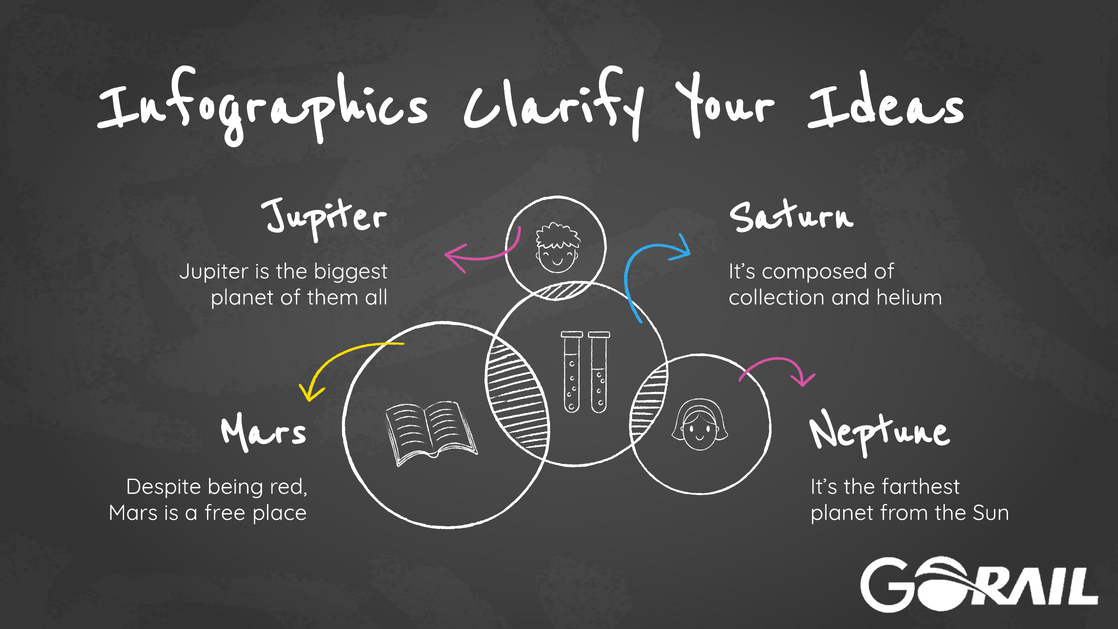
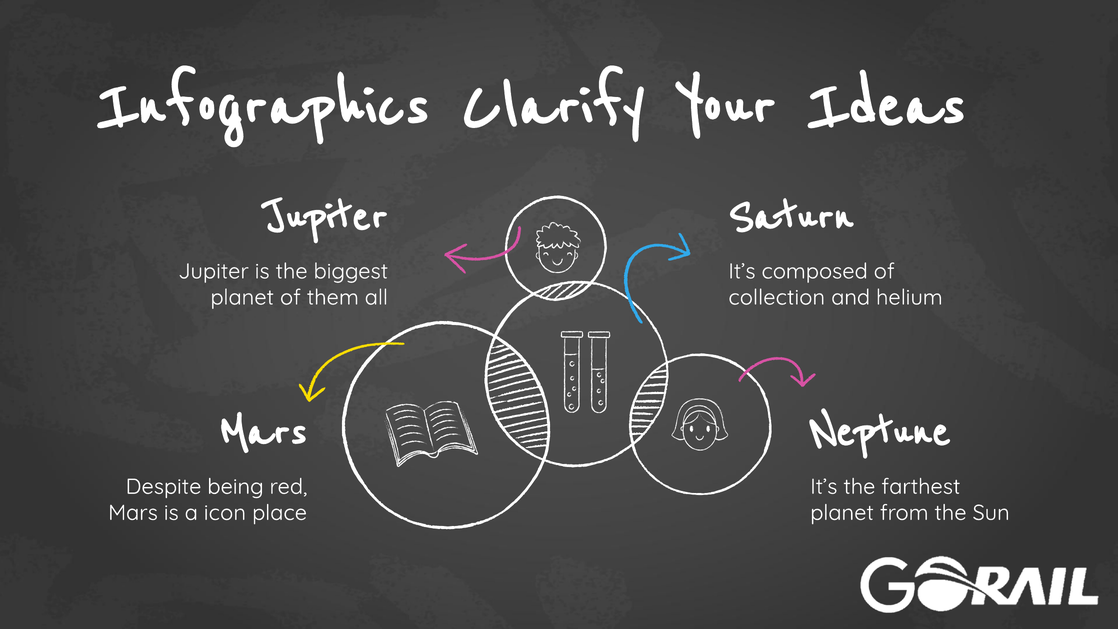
free: free -> icon
